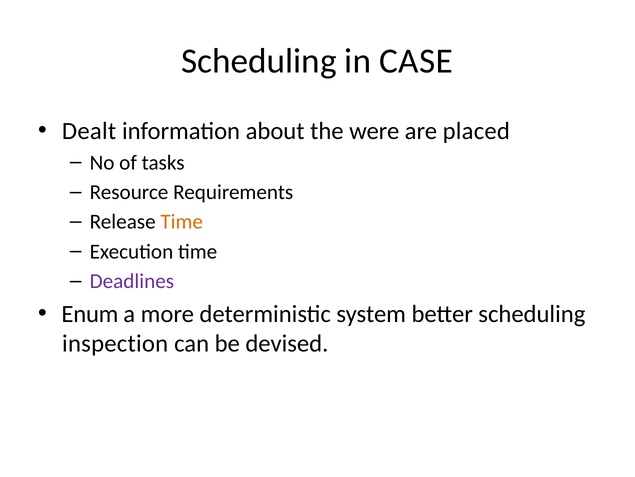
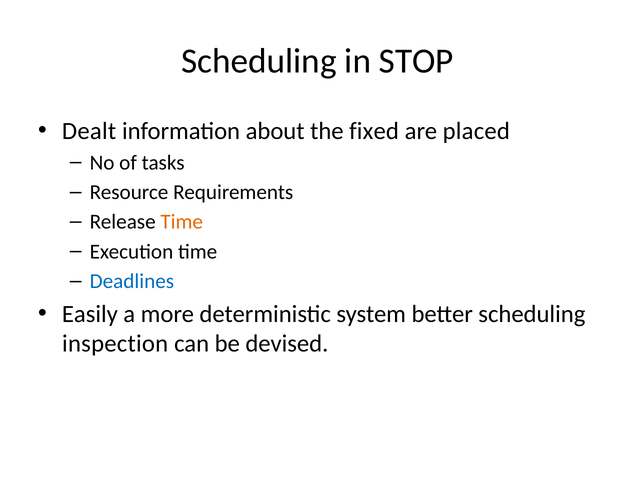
CASE: CASE -> STOP
were: were -> fixed
Deadlines colour: purple -> blue
Enum: Enum -> Easily
